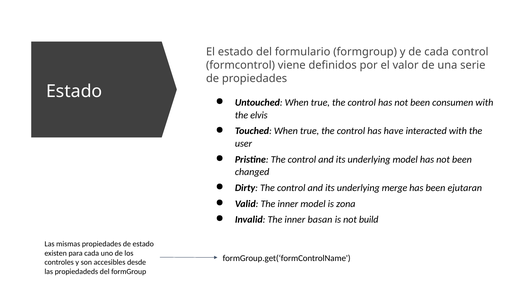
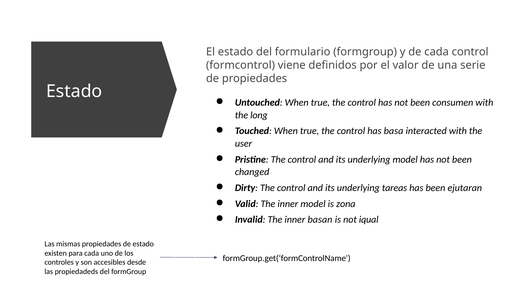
elvis: elvis -> long
have: have -> basa
merge: merge -> tareas
build: build -> iqual
